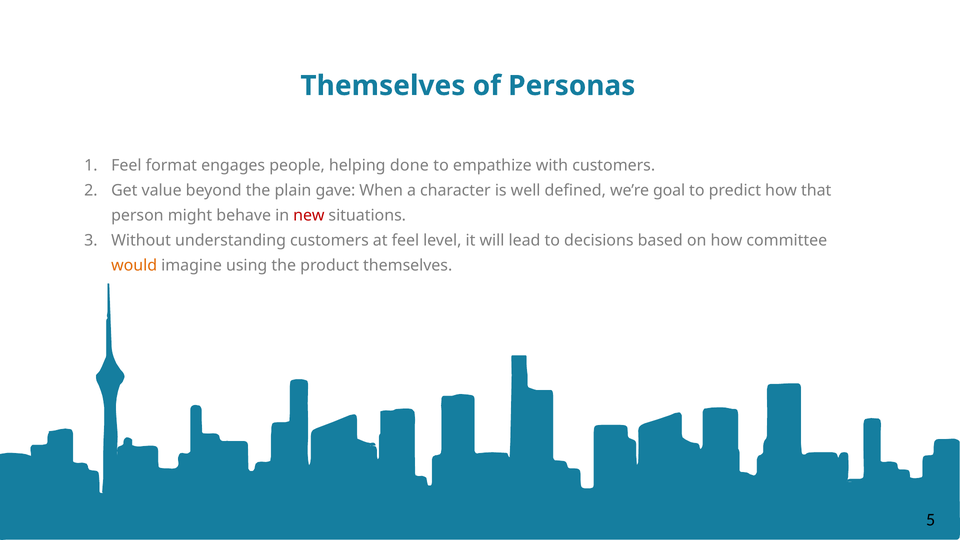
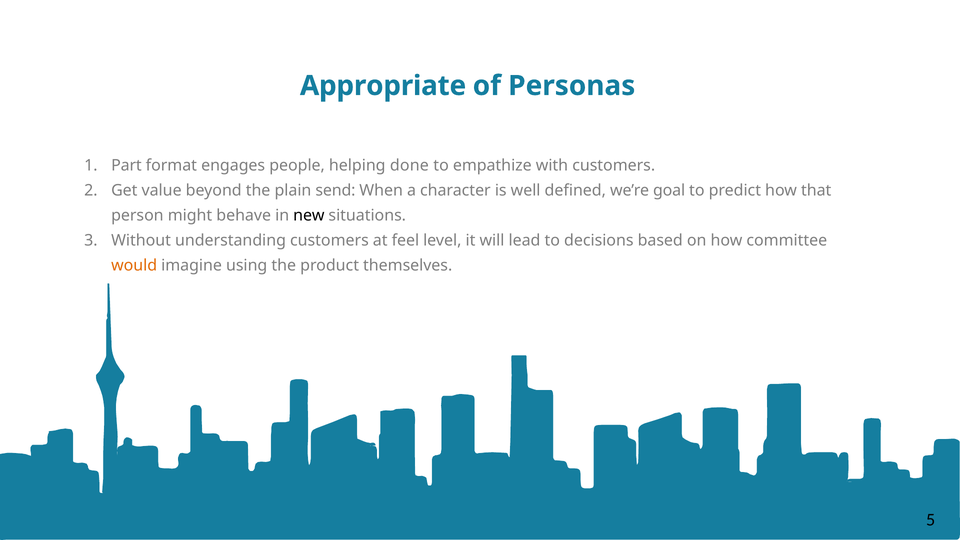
Themselves at (383, 86): Themselves -> Appropriate
Feel at (126, 165): Feel -> Part
gave: gave -> send
new colour: red -> black
